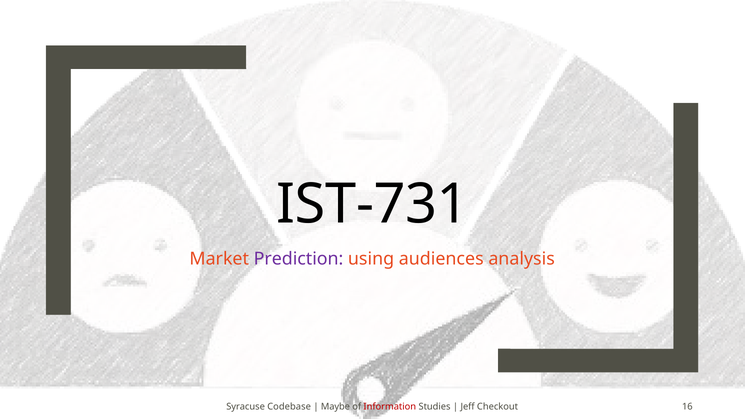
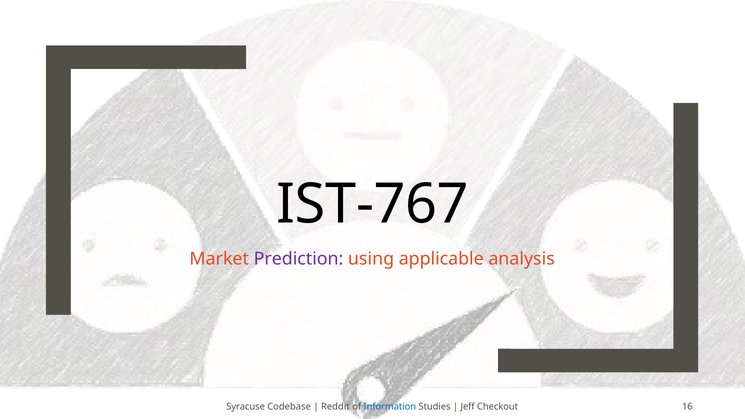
IST-731: IST-731 -> IST-767
audiences: audiences -> applicable
Maybe: Maybe -> Reddit
Information colour: red -> blue
